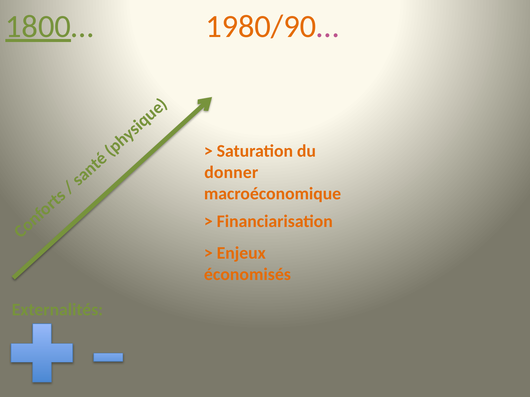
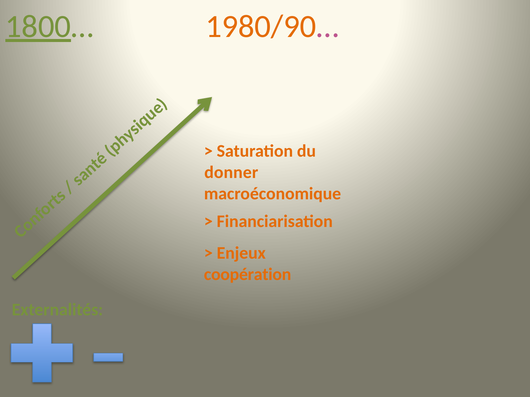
économisés: économisés -> coopération
